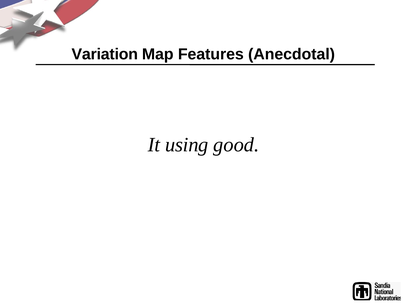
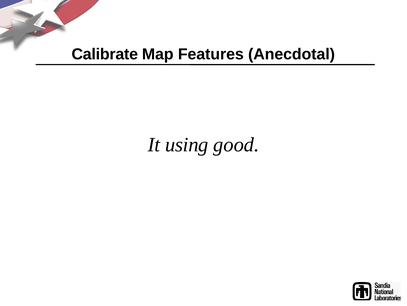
Variation: Variation -> Calibrate
